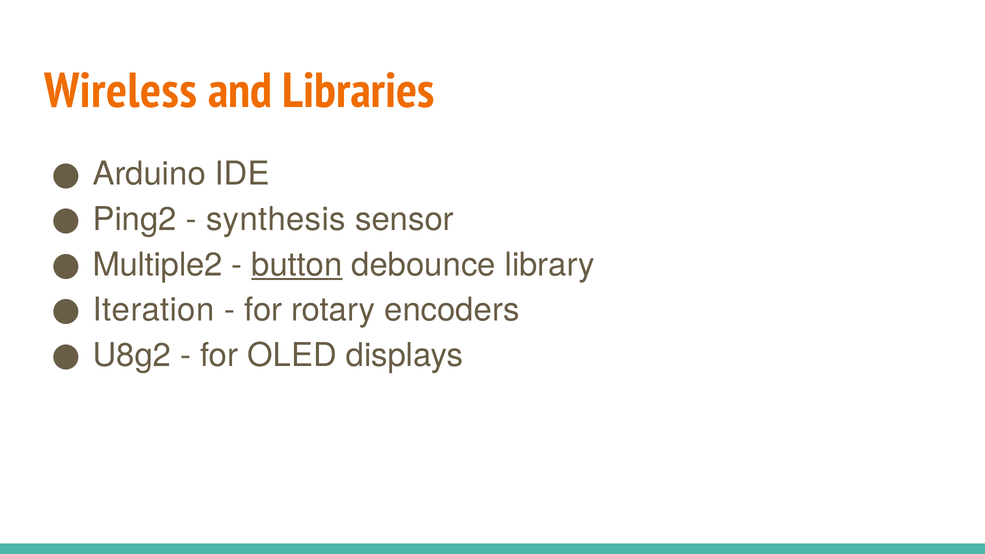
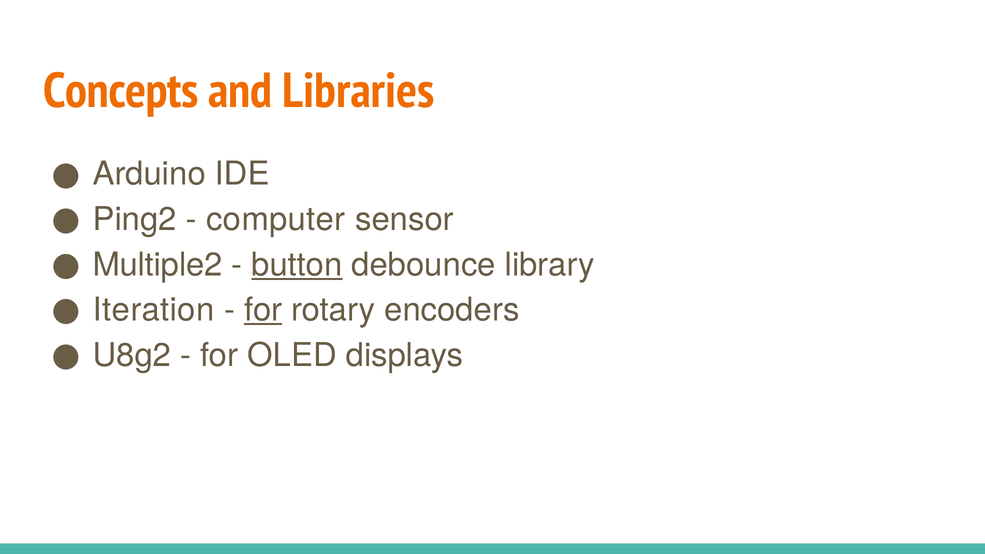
Wireless: Wireless -> Concepts
synthesis: synthesis -> computer
for at (263, 310) underline: none -> present
